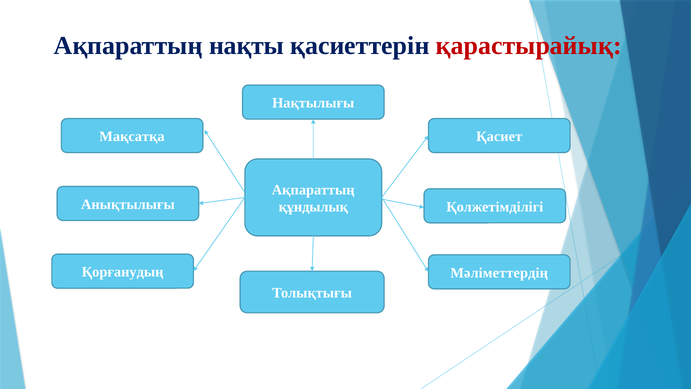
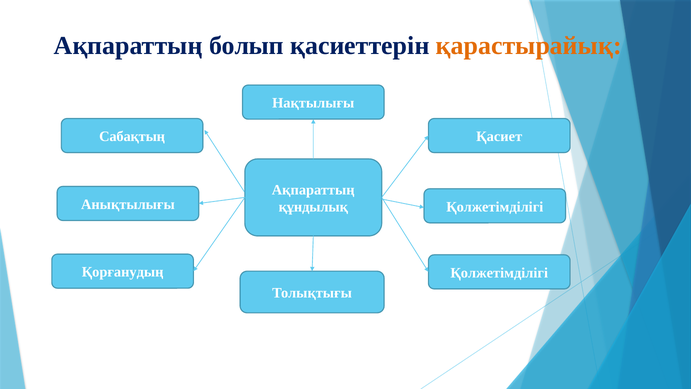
нақты: нақты -> болып
қарастырайық colour: red -> orange
Мақсатқа: Мақсатқа -> Сабақтың
Мәліметтердің at (499, 273): Мәліметтердің -> Қолжетімділігі
